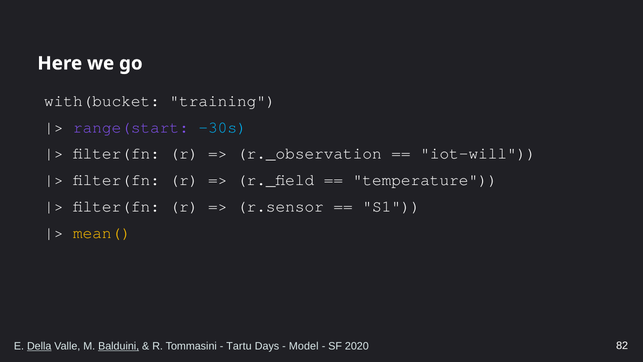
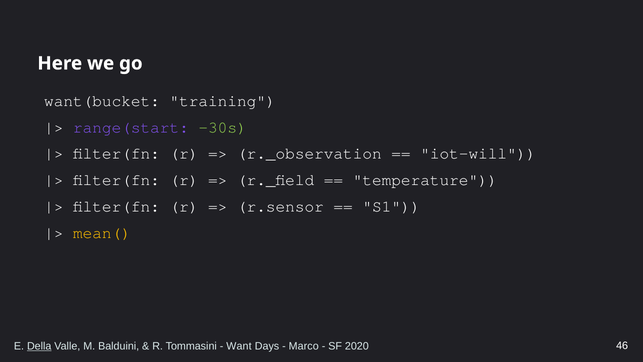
with(bucket: with(bucket -> want(bucket
-30s colour: light blue -> light green
Balduini underline: present -> none
Tartu: Tartu -> Want
Model: Model -> Marco
82: 82 -> 46
